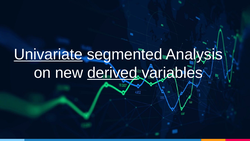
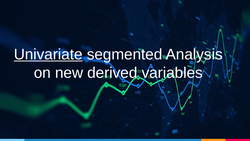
derived underline: present -> none
